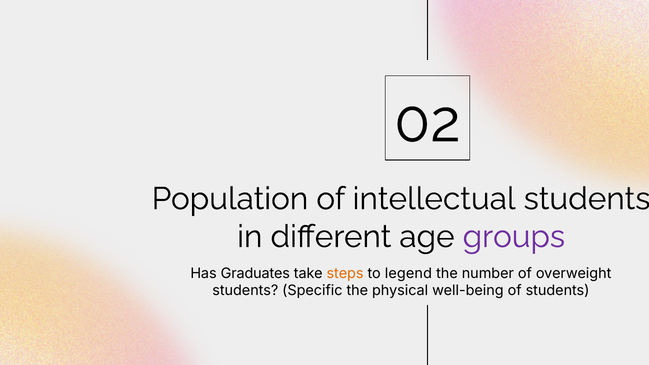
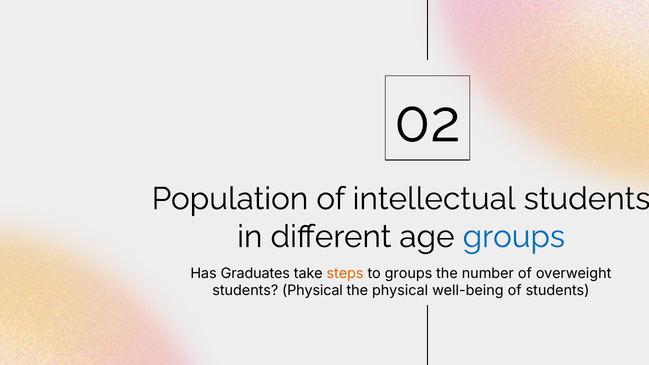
groups at (514, 237) colour: purple -> blue
to legend: legend -> groups
students Specific: Specific -> Physical
